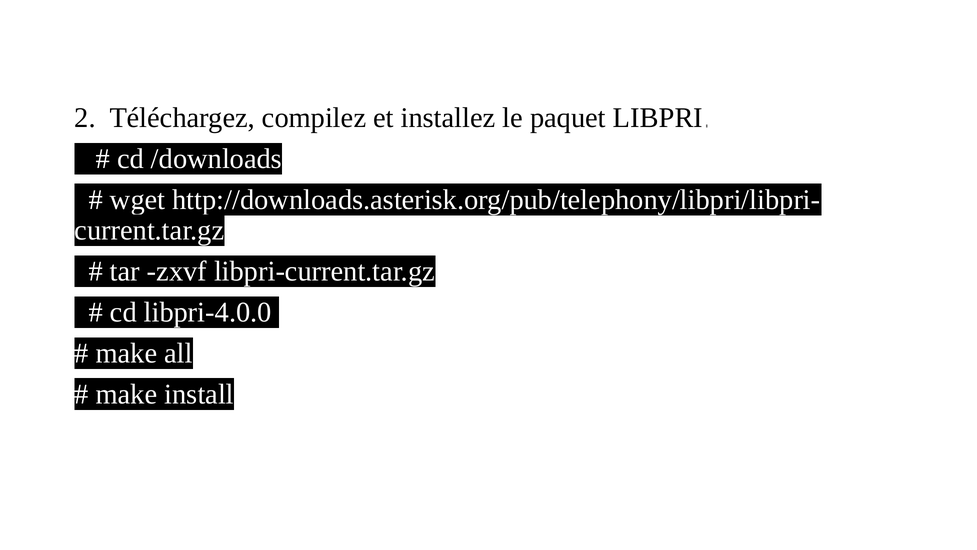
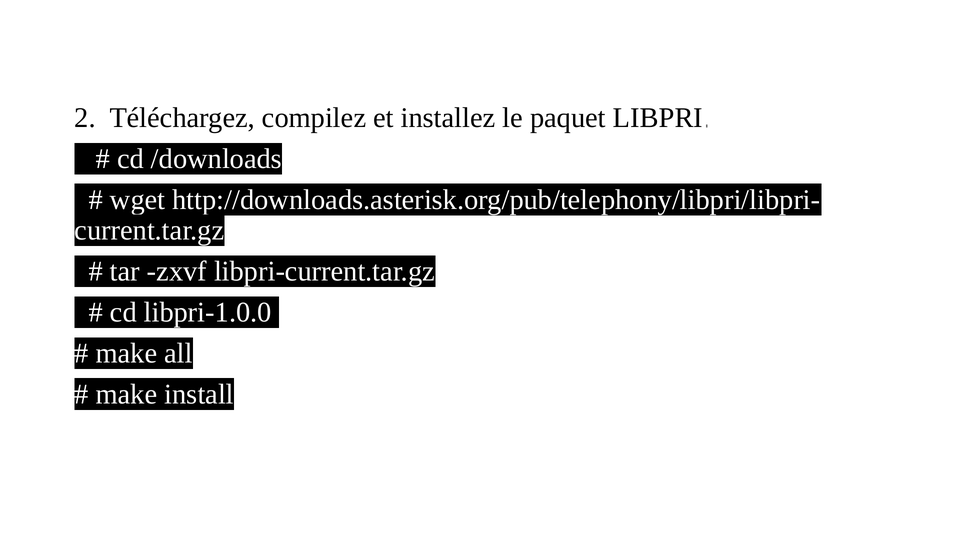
libpri-4.0.0: libpri-4.0.0 -> libpri-1.0.0
